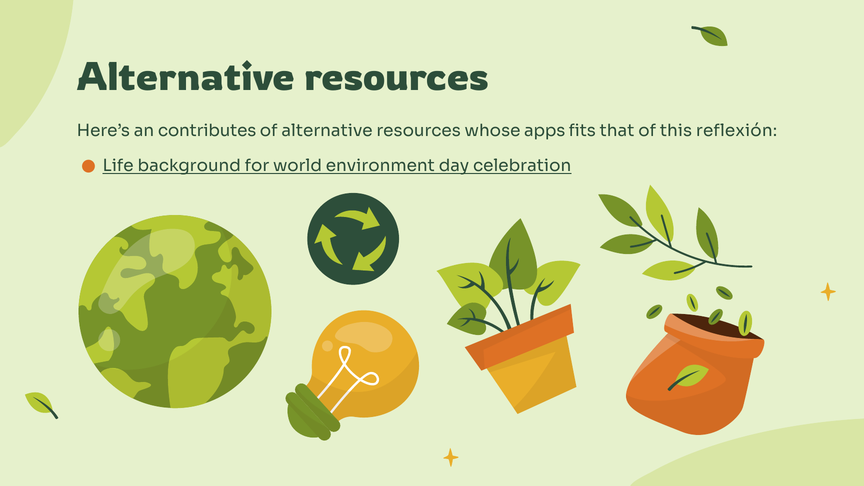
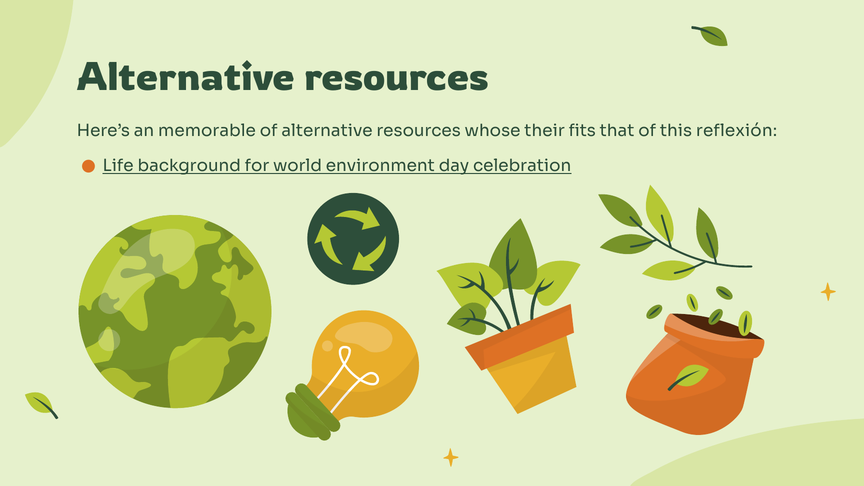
contributes: contributes -> memorable
apps: apps -> their
